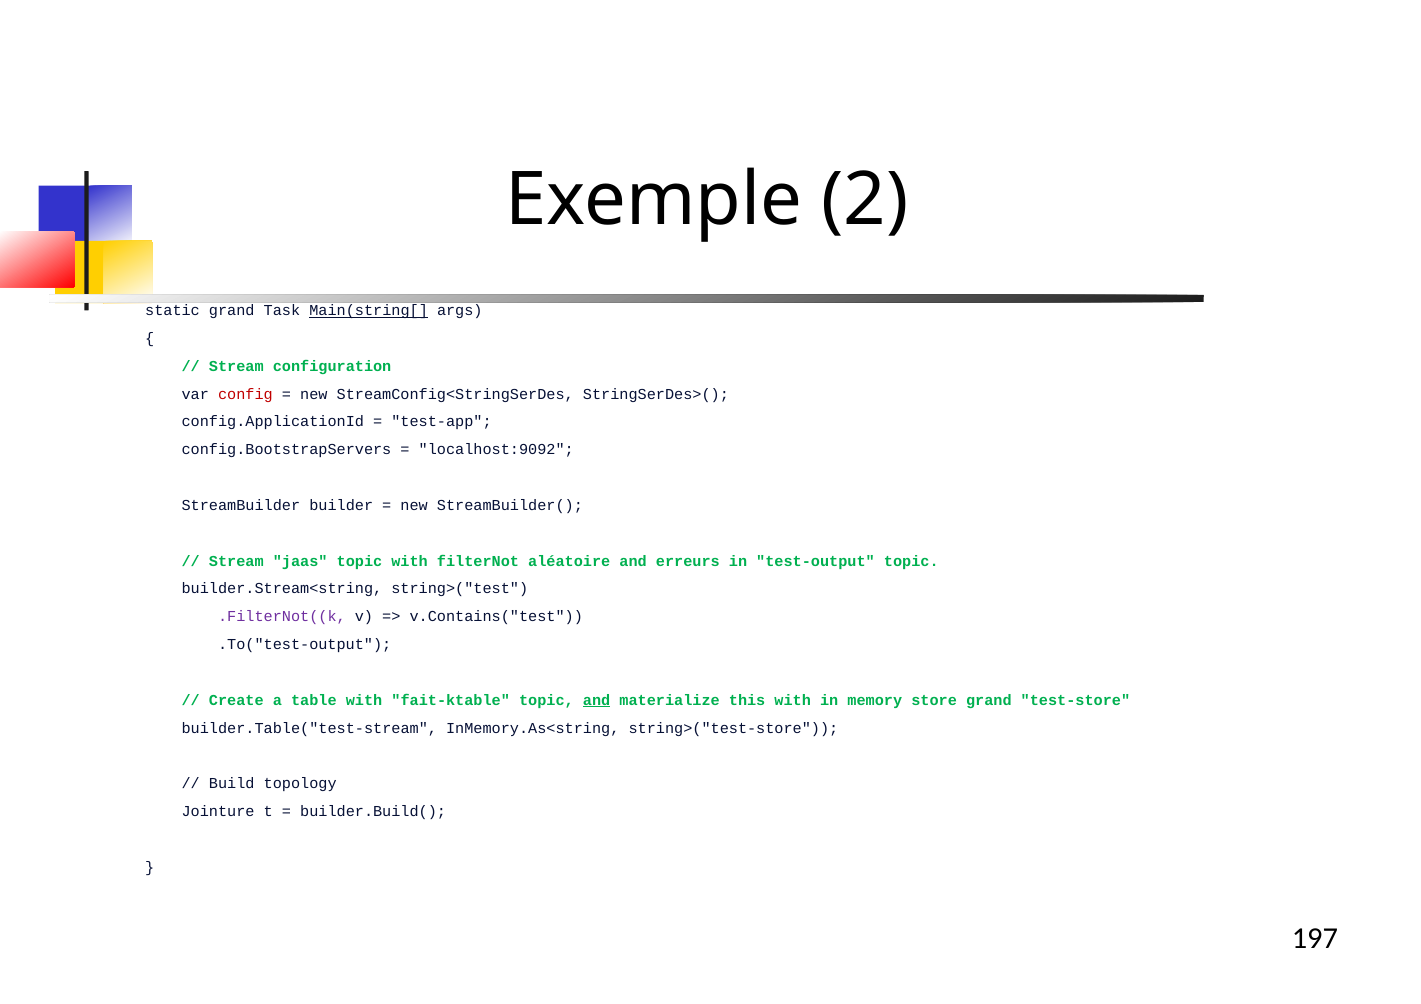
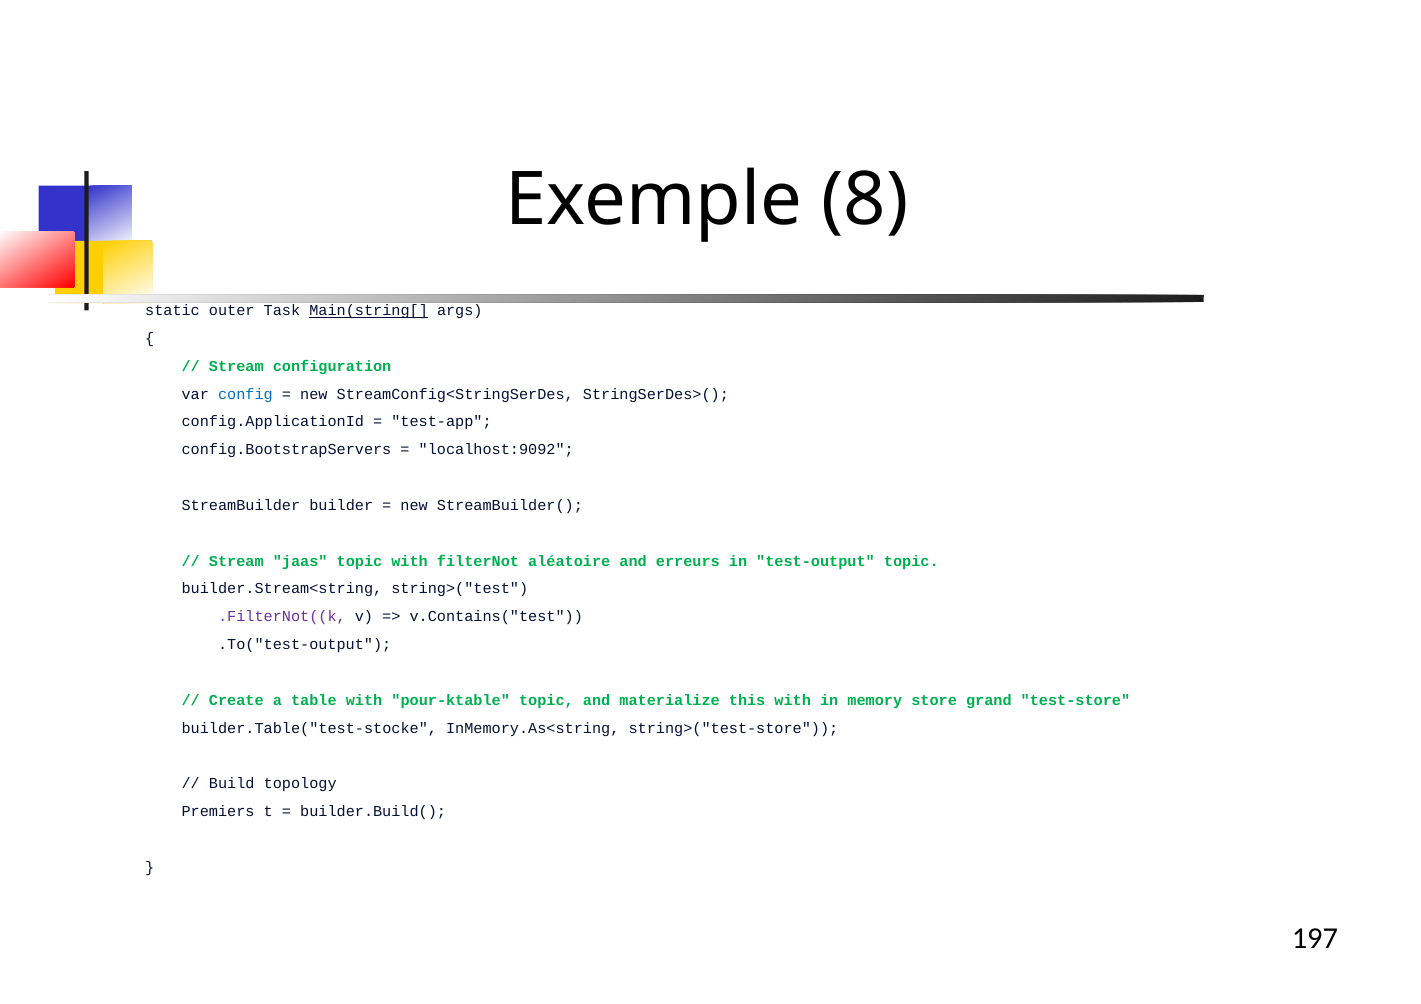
2: 2 -> 8
static grand: grand -> outer
config colour: red -> blue
fait-ktable: fait-ktable -> pour-ktable
and at (597, 701) underline: present -> none
builder.Table("test-stream: builder.Table("test-stream -> builder.Table("test-stocke
Jointure: Jointure -> Premiers
